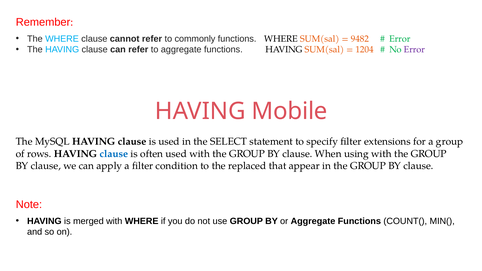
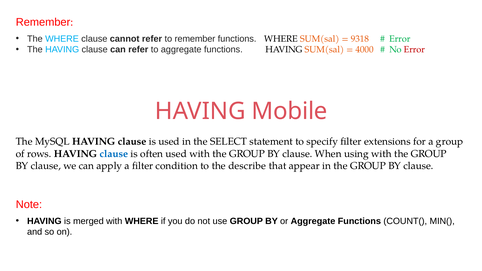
to commonly: commonly -> remember
9482: 9482 -> 9318
1204: 1204 -> 4000
Error at (414, 50) colour: purple -> red
replaced: replaced -> describe
